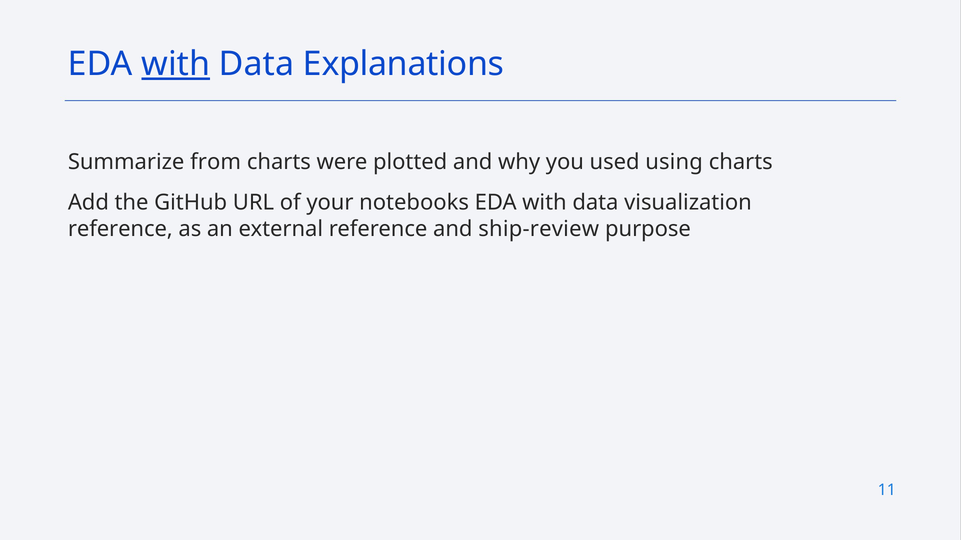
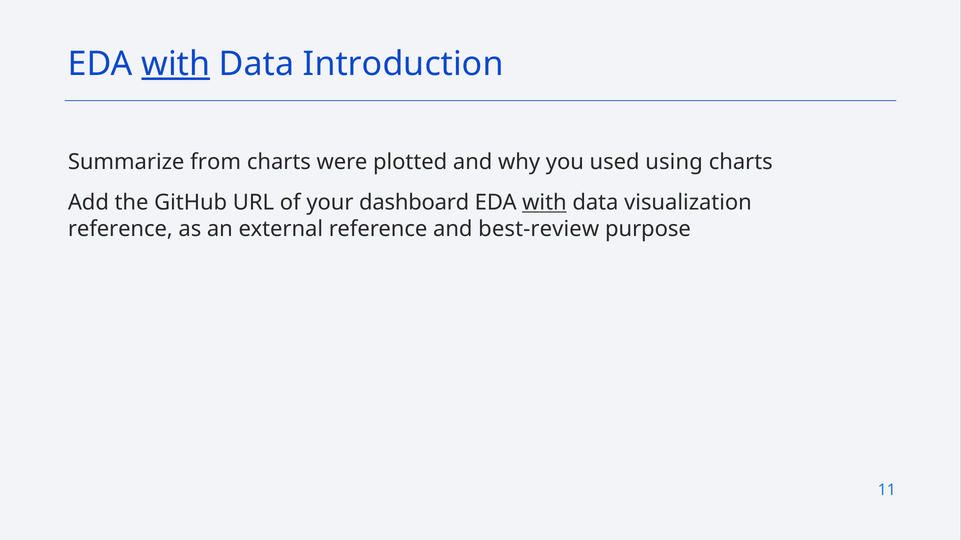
Explanations: Explanations -> Introduction
notebooks: notebooks -> dashboard
with at (544, 203) underline: none -> present
ship-review: ship-review -> best-review
